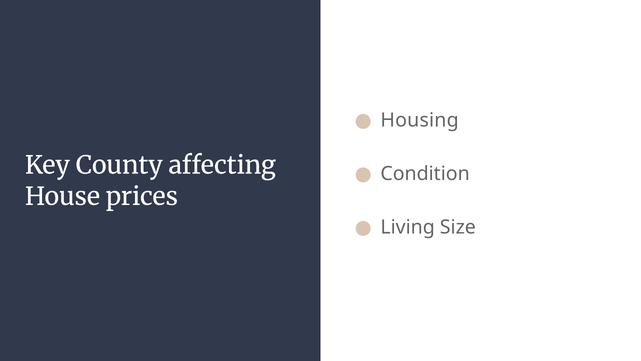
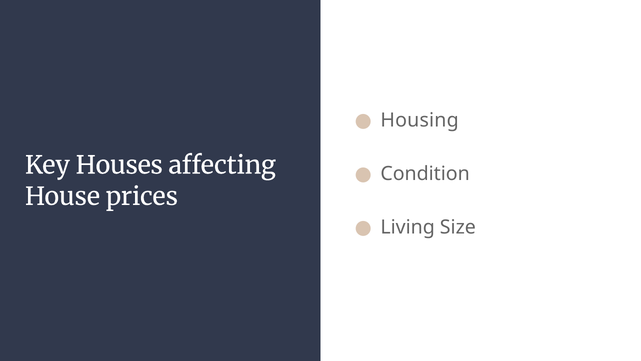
County: County -> Houses
